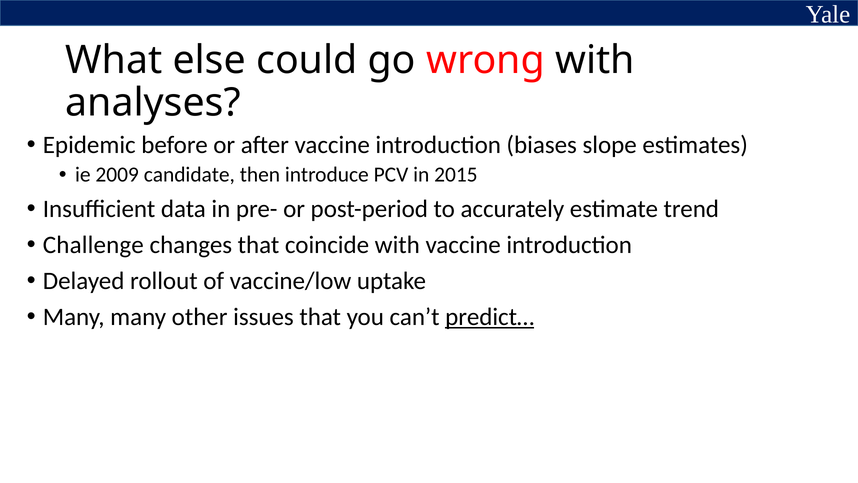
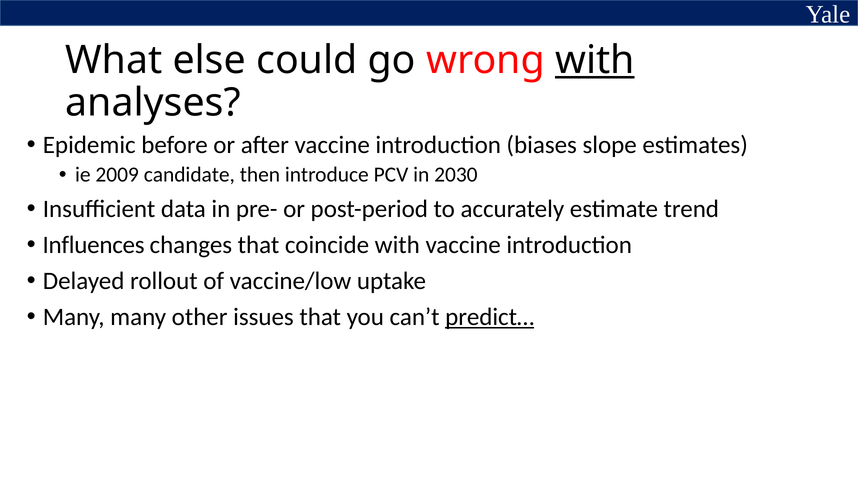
with at (595, 60) underline: none -> present
2015: 2015 -> 2030
Challenge: Challenge -> Influences
